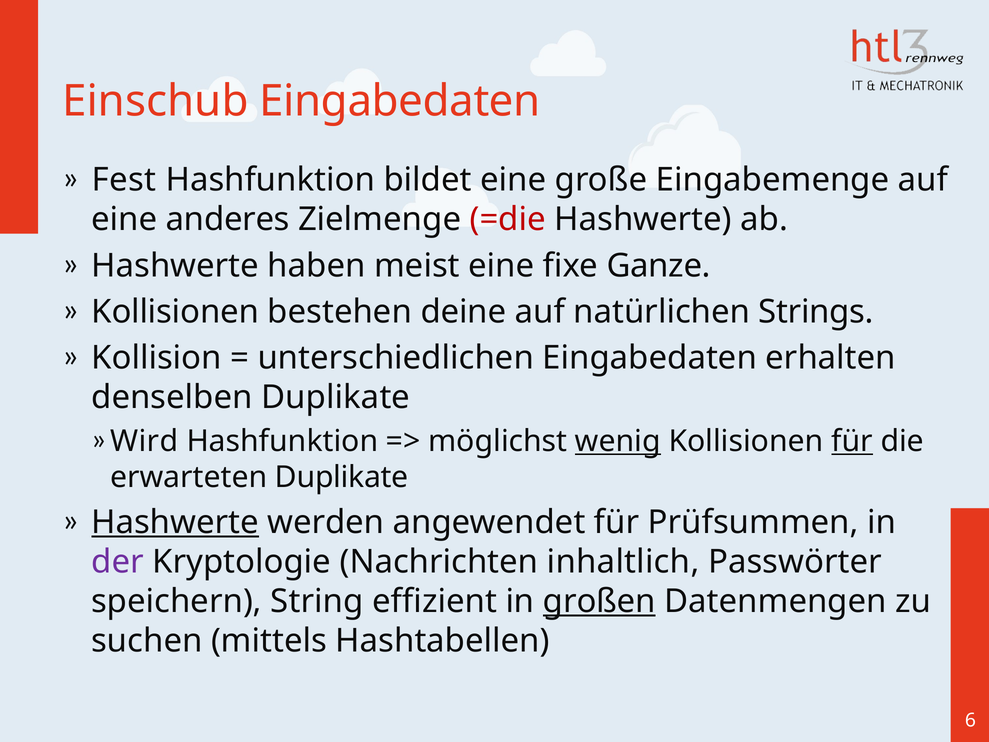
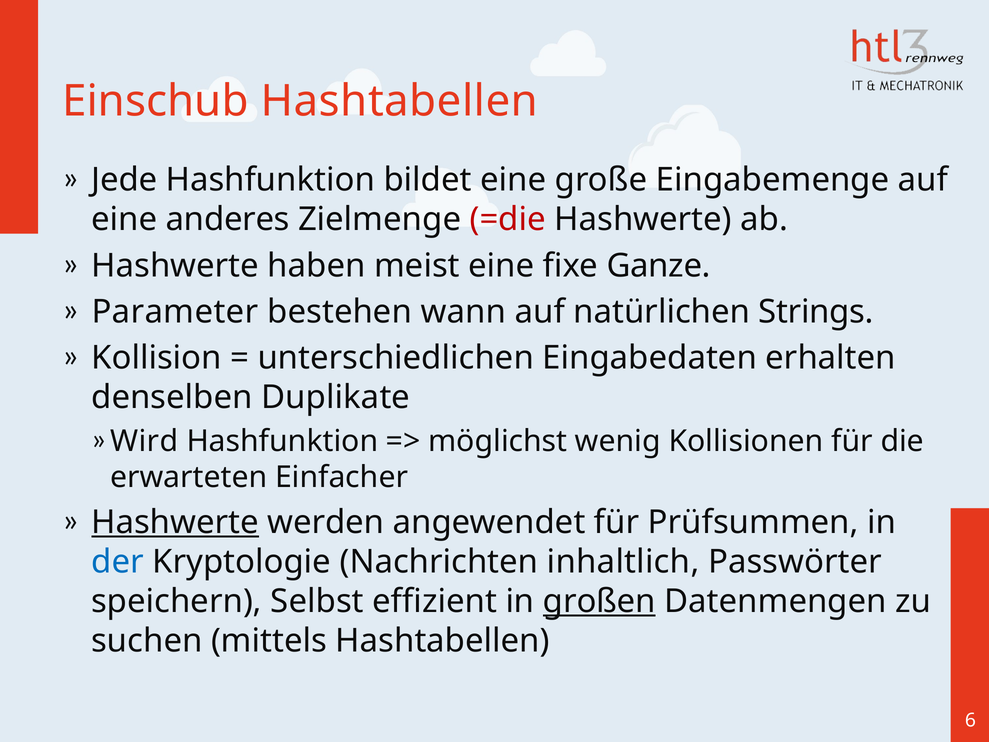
Einschub Eingabedaten: Eingabedaten -> Hashtabellen
Fest: Fest -> Jede
Kollisionen at (175, 312): Kollisionen -> Parameter
deine: deine -> wann
wenig underline: present -> none
für at (852, 441) underline: present -> none
erwarteten Duplikate: Duplikate -> Einfacher
der colour: purple -> blue
String: String -> Selbst
